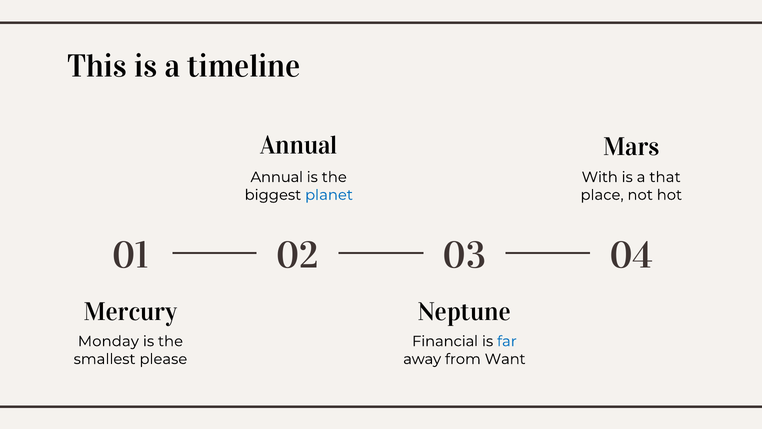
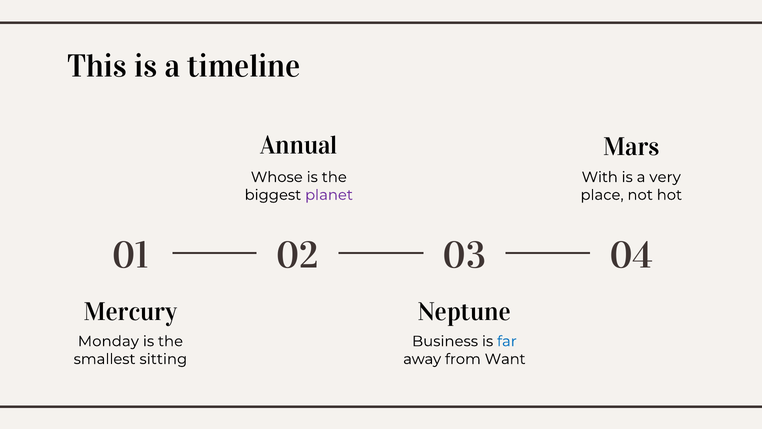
Annual at (277, 177): Annual -> Whose
that: that -> very
planet colour: blue -> purple
Financial: Financial -> Business
please: please -> sitting
